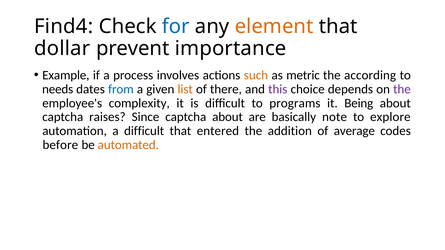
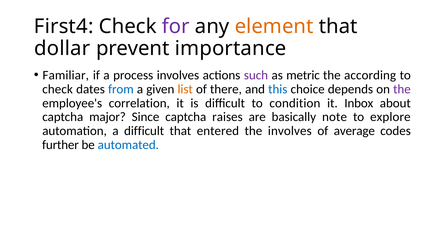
Find4: Find4 -> First4
for colour: blue -> purple
Example: Example -> Familiar
such colour: orange -> purple
needs at (58, 89): needs -> check
this colour: purple -> blue
complexity: complexity -> correlation
programs: programs -> condition
Being: Being -> Inbox
raises: raises -> major
captcha about: about -> raises
the addition: addition -> involves
before: before -> further
automated colour: orange -> blue
